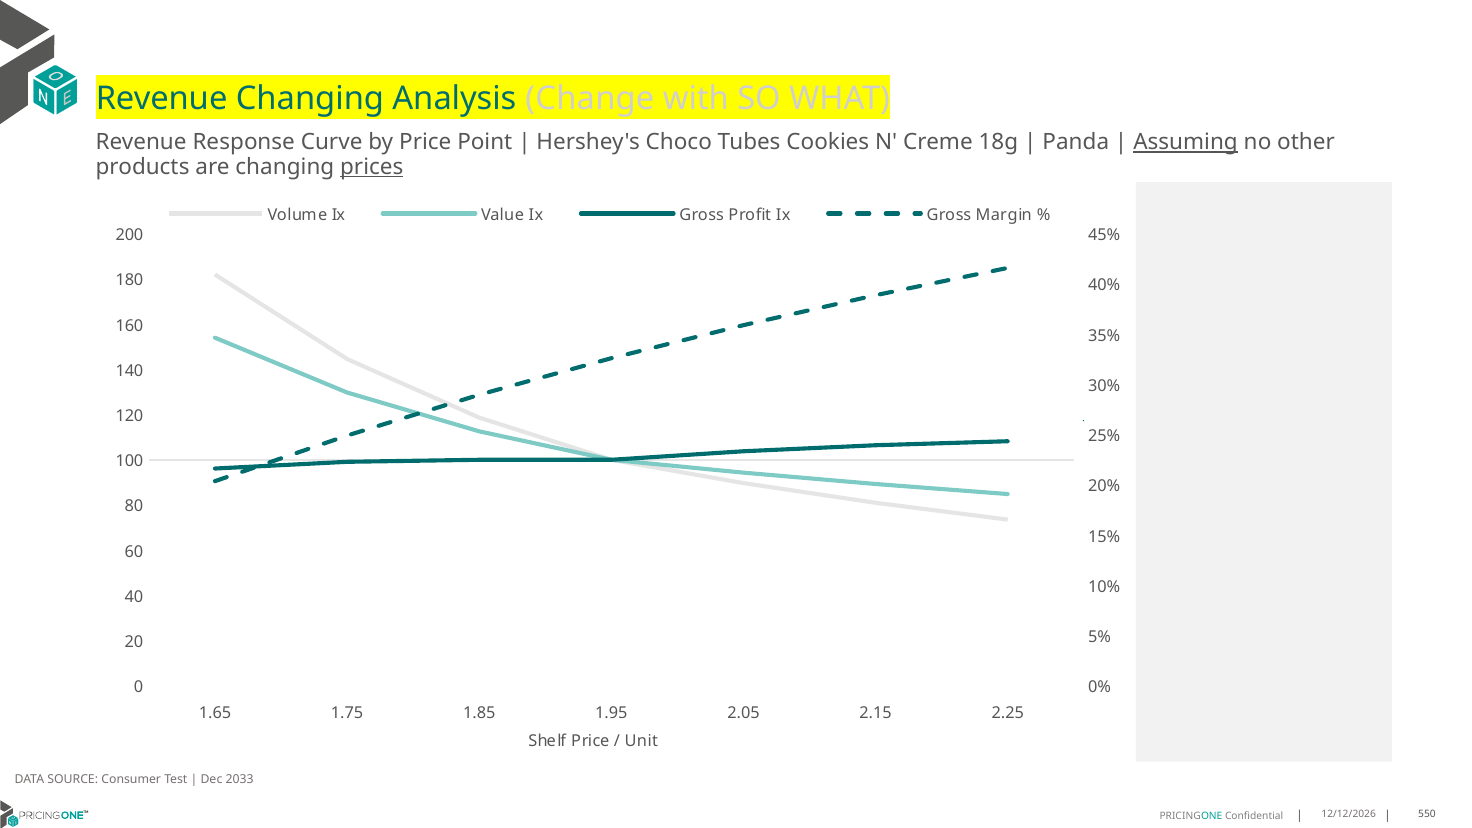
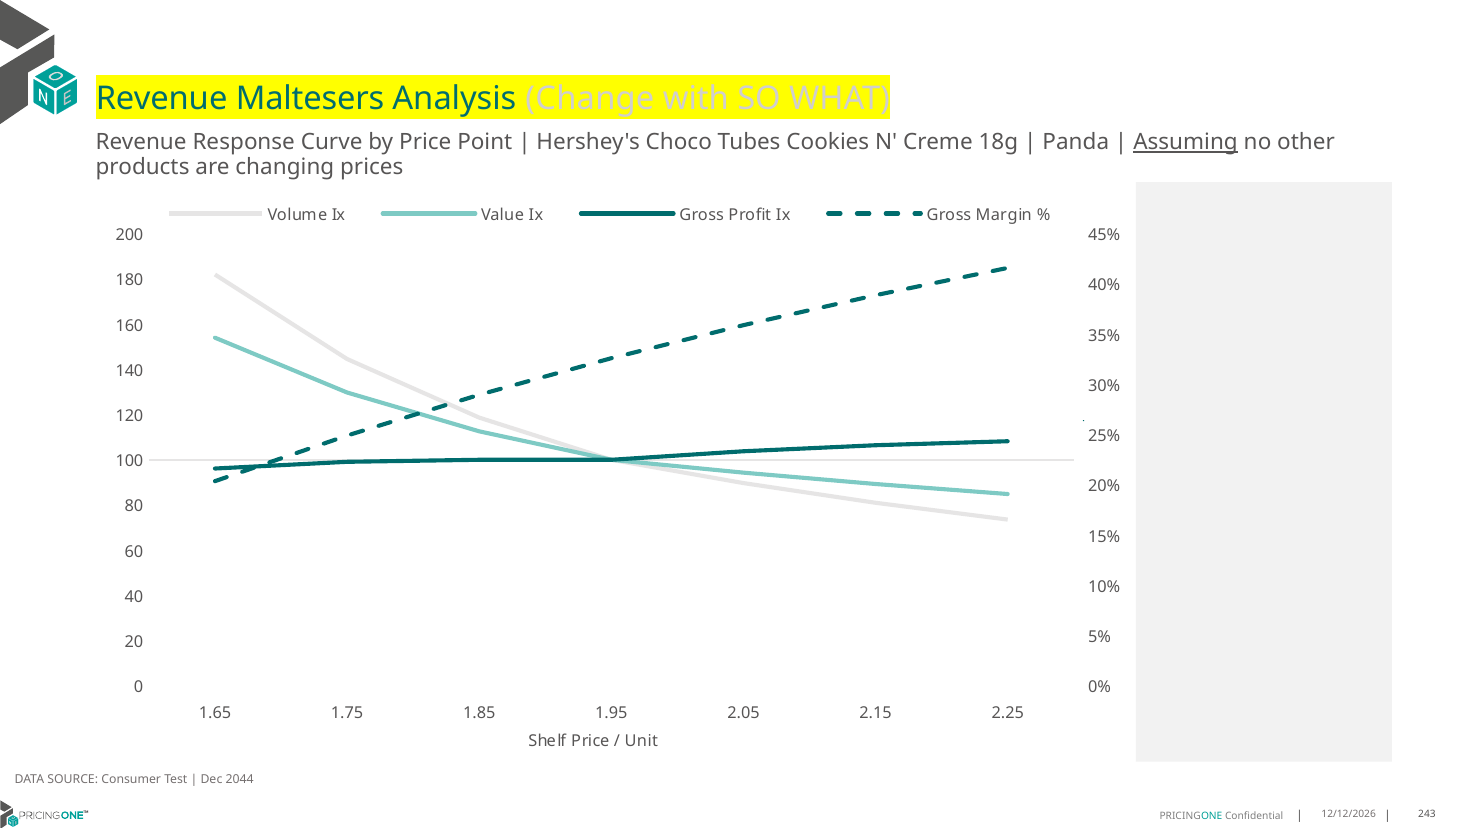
Revenue Changing: Changing -> Maltesers
prices underline: present -> none
2033: 2033 -> 2044
550: 550 -> 243
